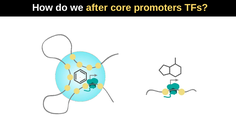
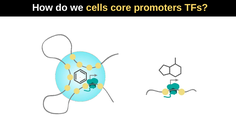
after: after -> cells
